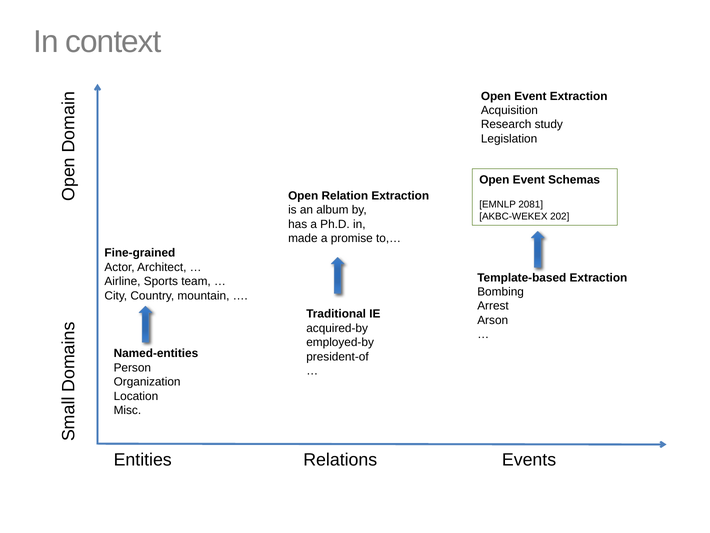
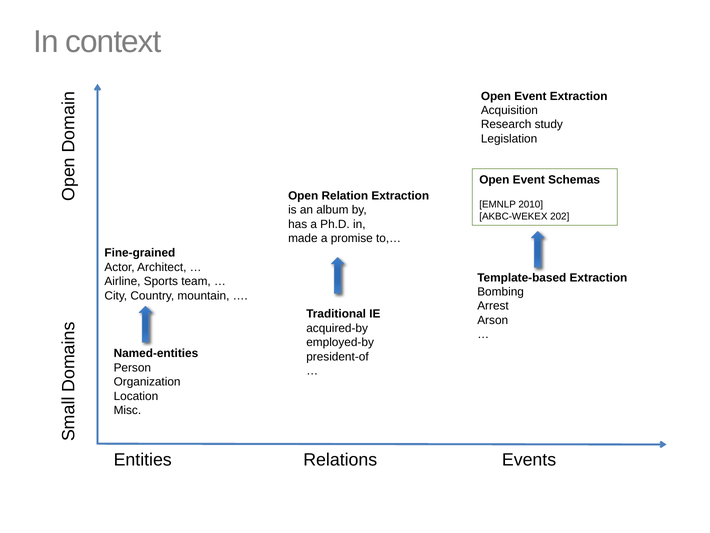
2081: 2081 -> 2010
